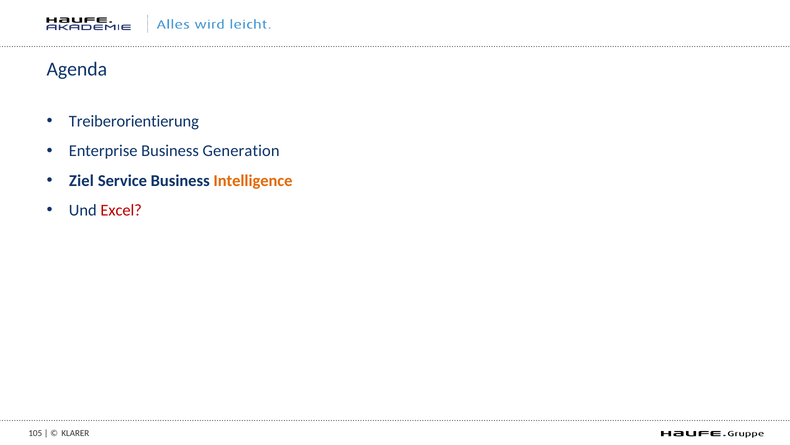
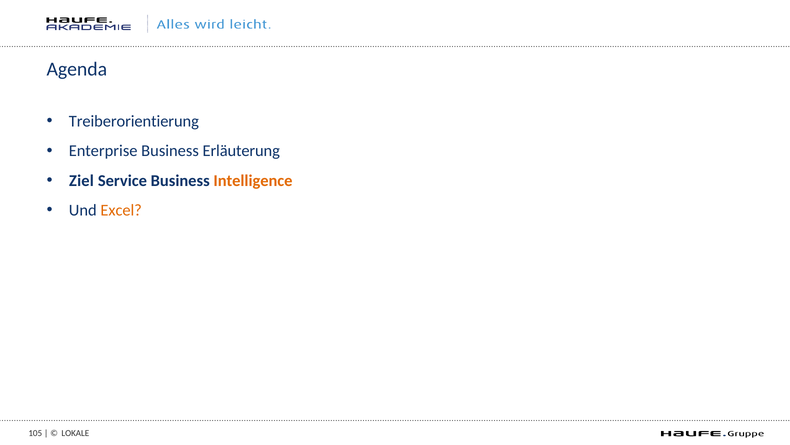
Generation: Generation -> Erläuterung
Excel colour: red -> orange
KLARER: KLARER -> LOKALE
